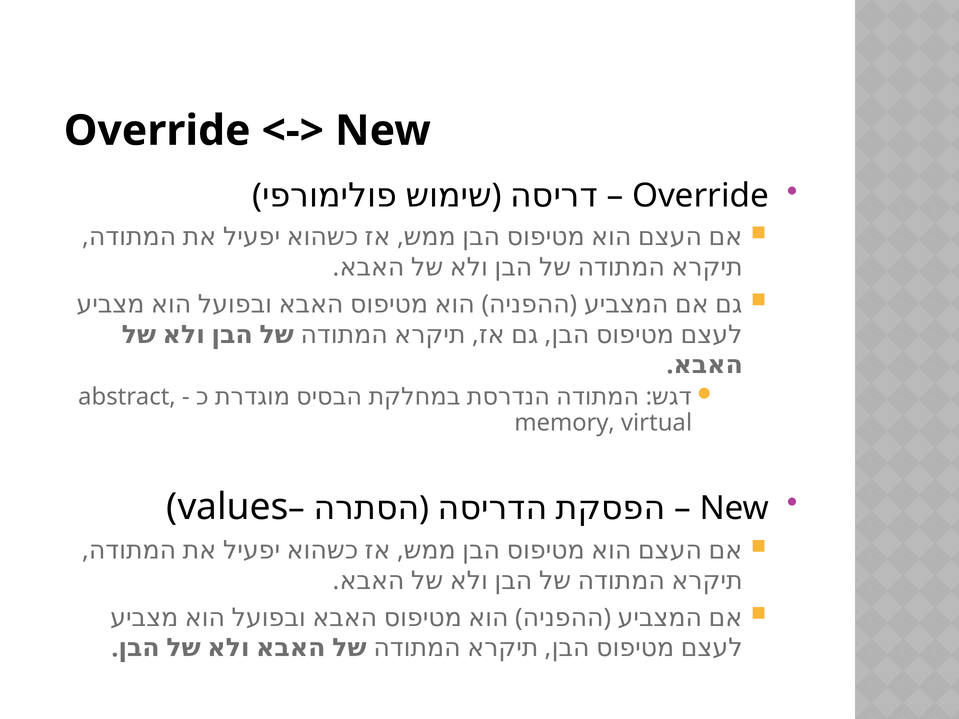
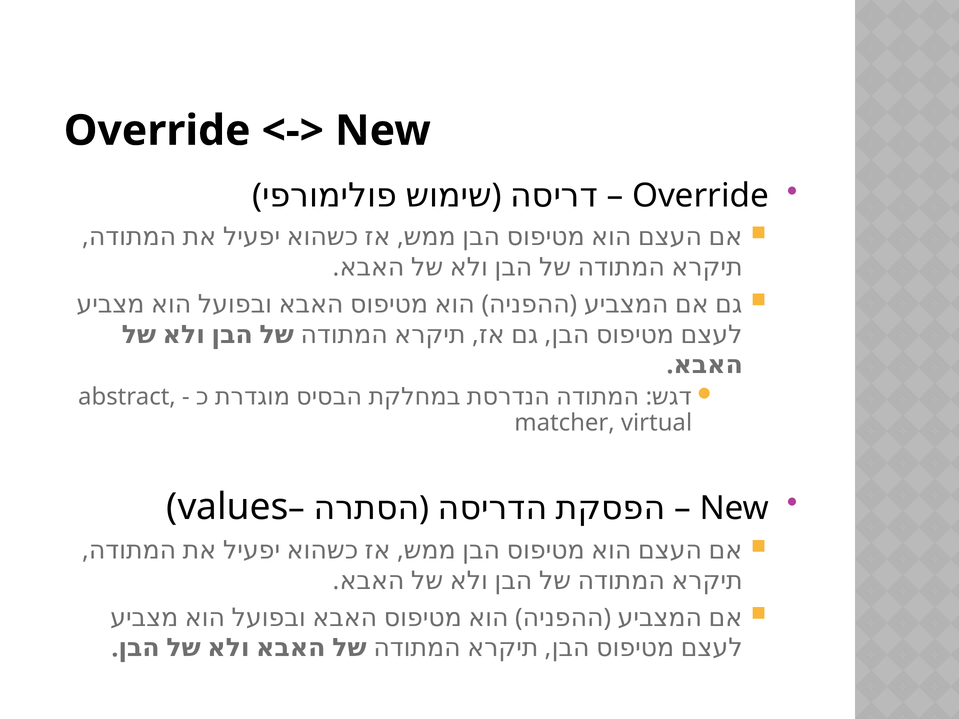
memory: memory -> matcher
